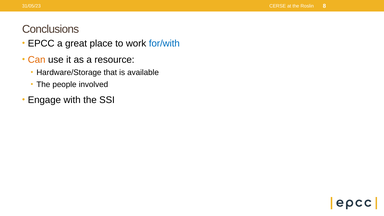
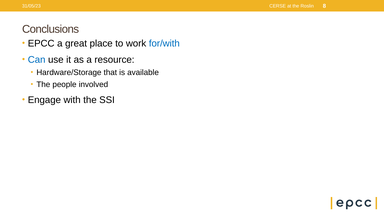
Can colour: orange -> blue
